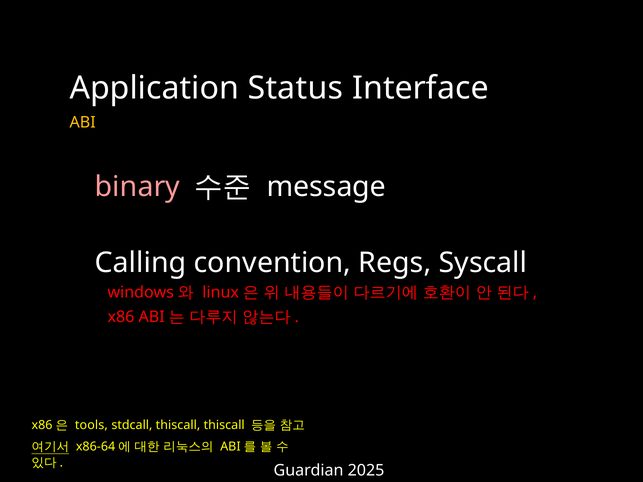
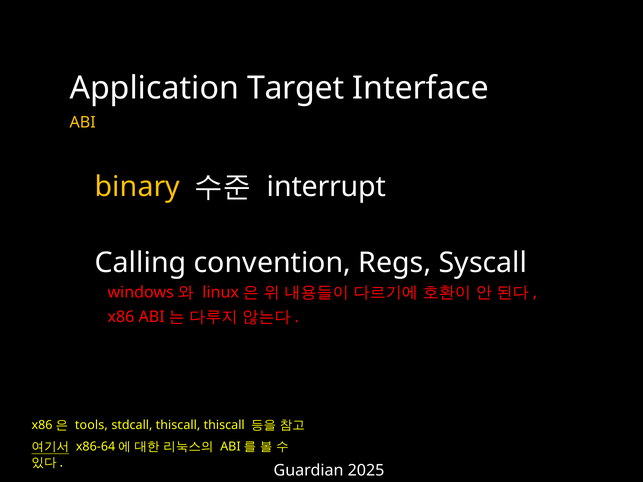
Status: Status -> Target
binary colour: pink -> yellow
message: message -> interrupt
